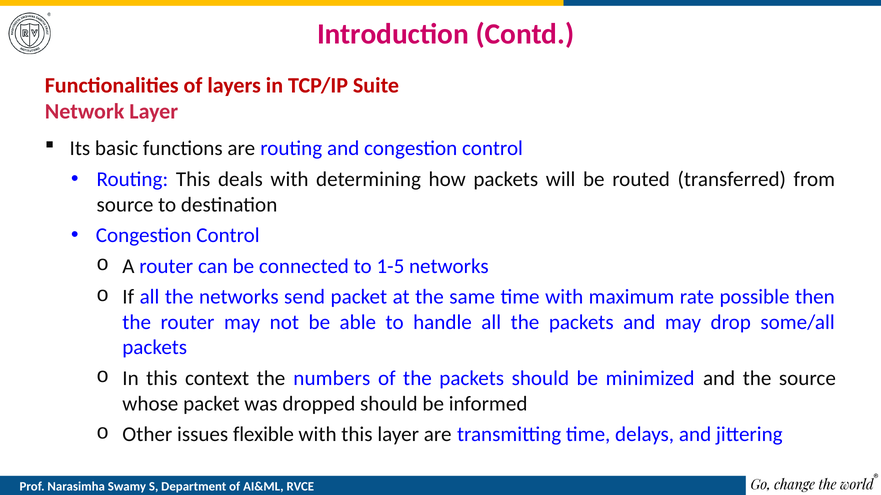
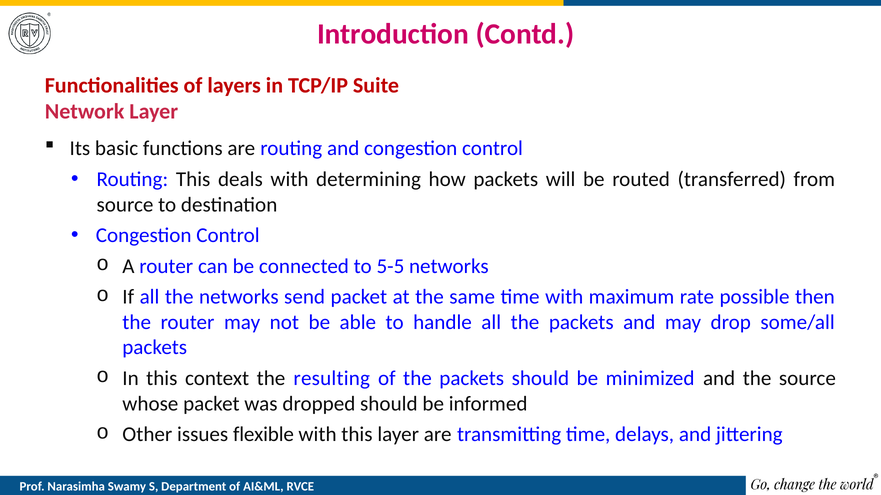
1-5: 1-5 -> 5-5
numbers: numbers -> resulting
